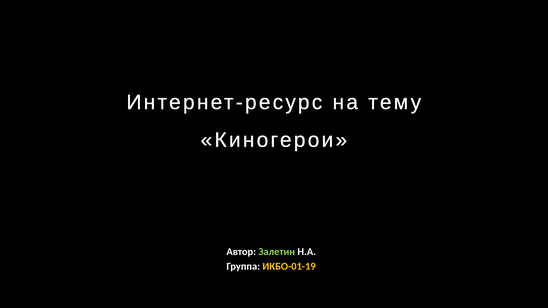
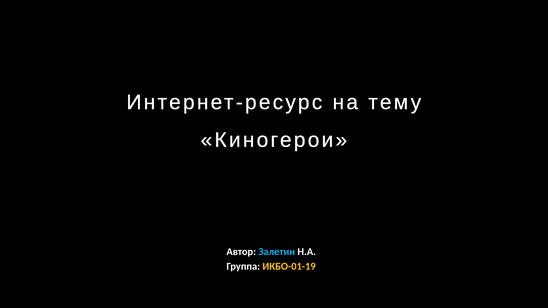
Залетин colour: light green -> light blue
